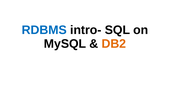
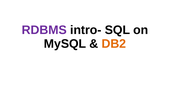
RDBMS colour: blue -> purple
